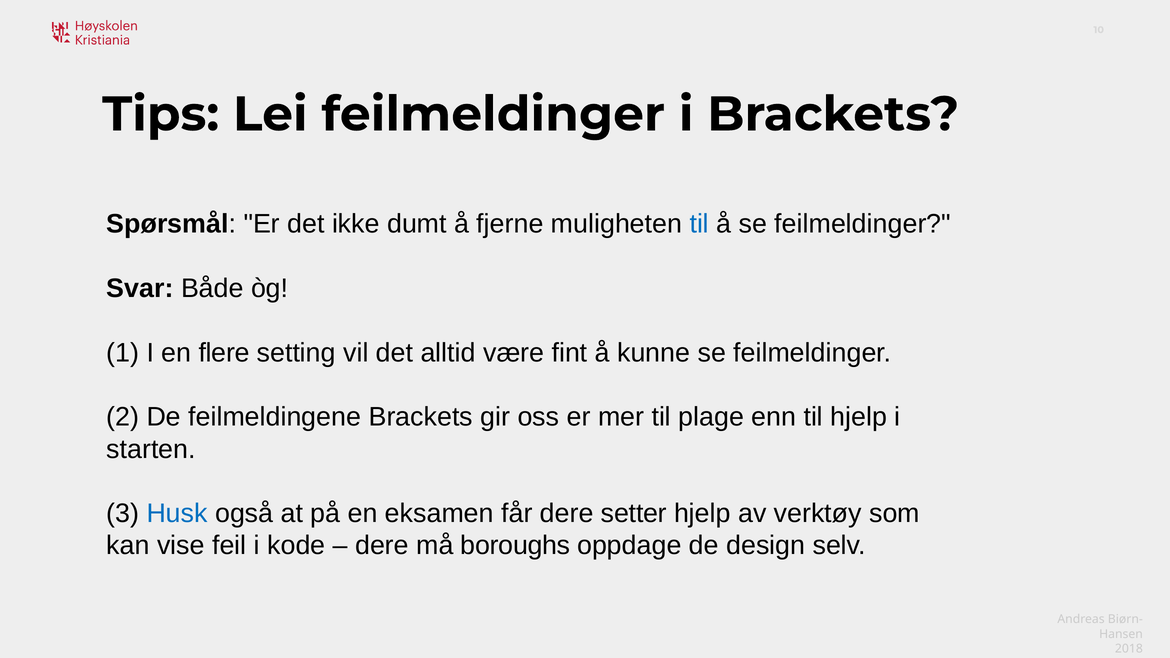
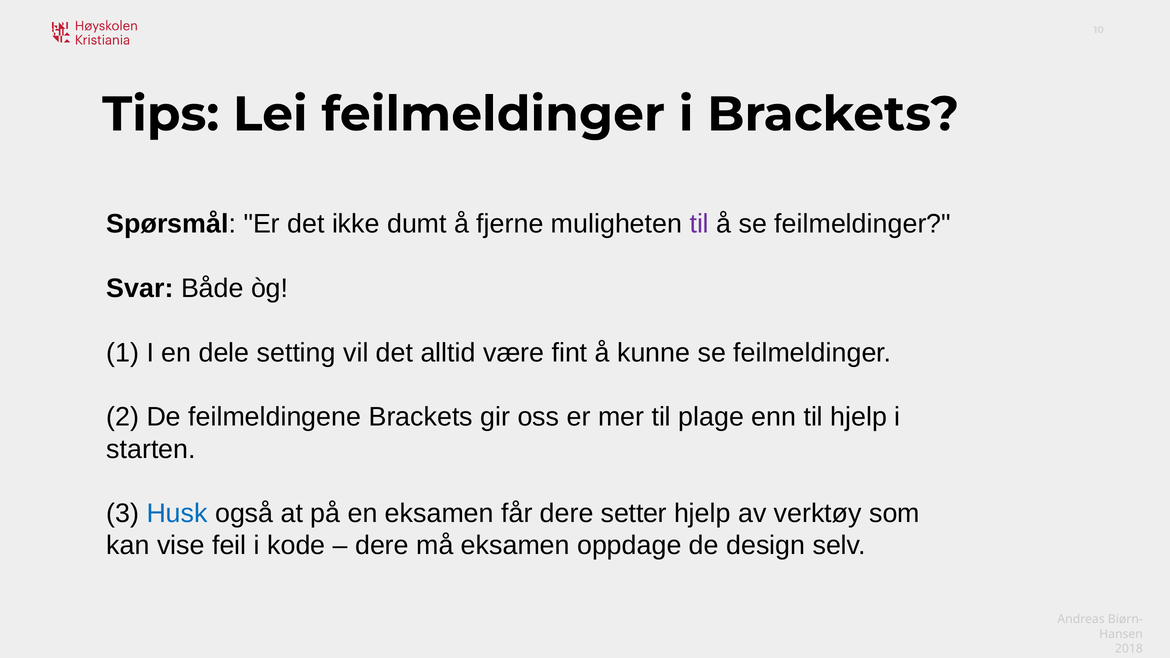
til at (699, 224) colour: blue -> purple
flere: flere -> dele
må boroughs: boroughs -> eksamen
